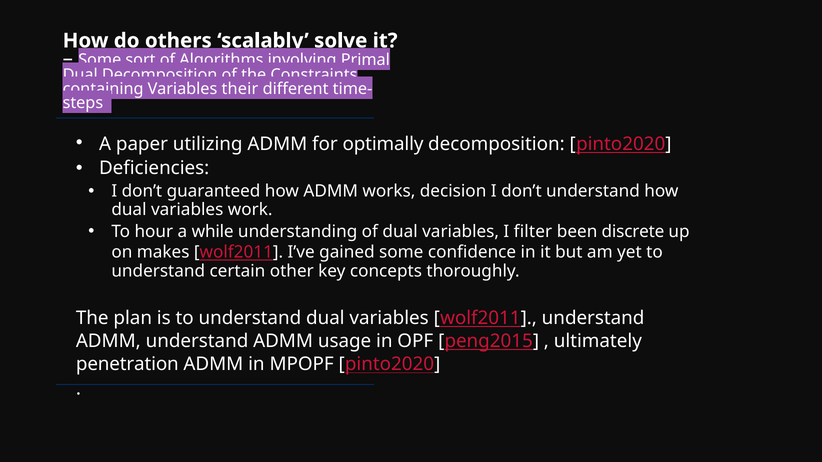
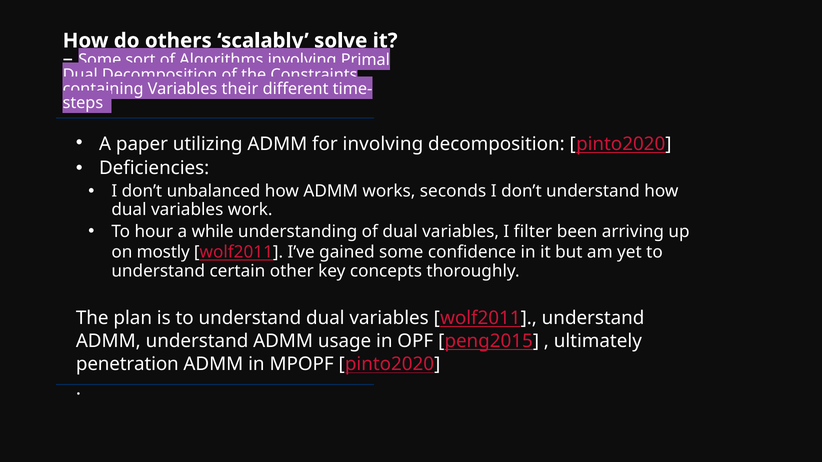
for optimally: optimally -> involving
guaranteed: guaranteed -> unbalanced
decision: decision -> seconds
discrete: discrete -> arriving
makes: makes -> mostly
